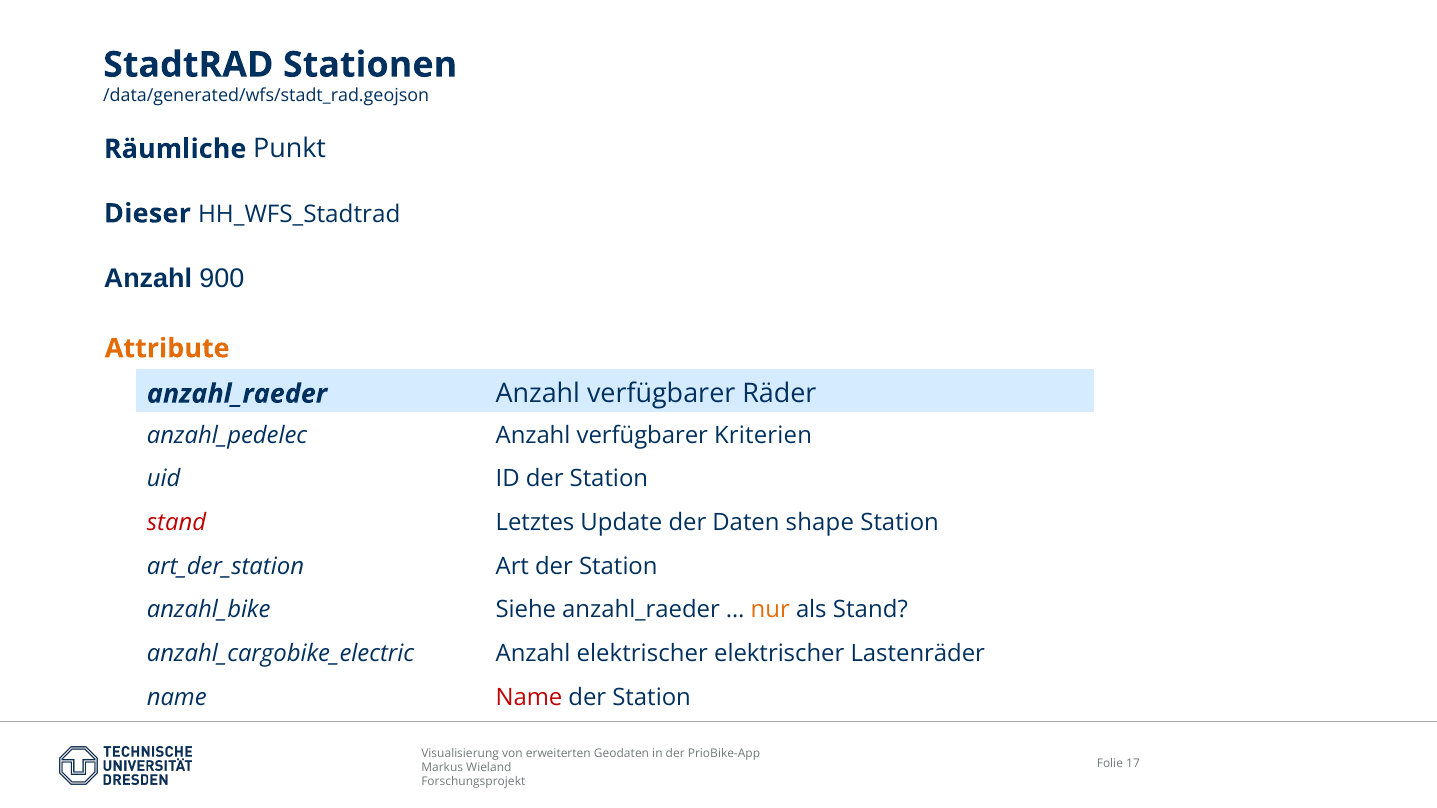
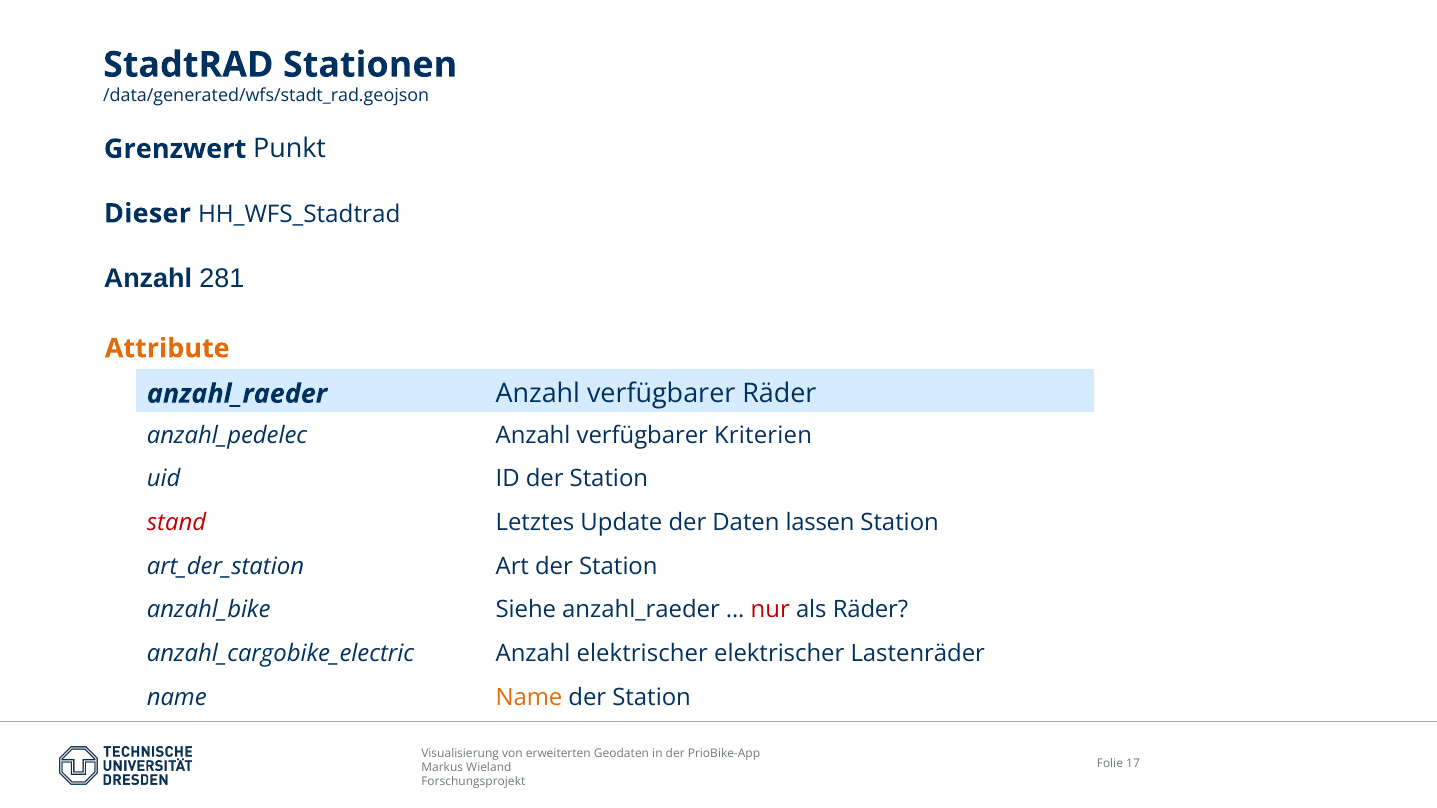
Räumliche: Räumliche -> Grenzwert
900: 900 -> 281
shape: shape -> lassen
nur colour: orange -> red
als Stand: Stand -> Räder
Name at (529, 698) colour: red -> orange
